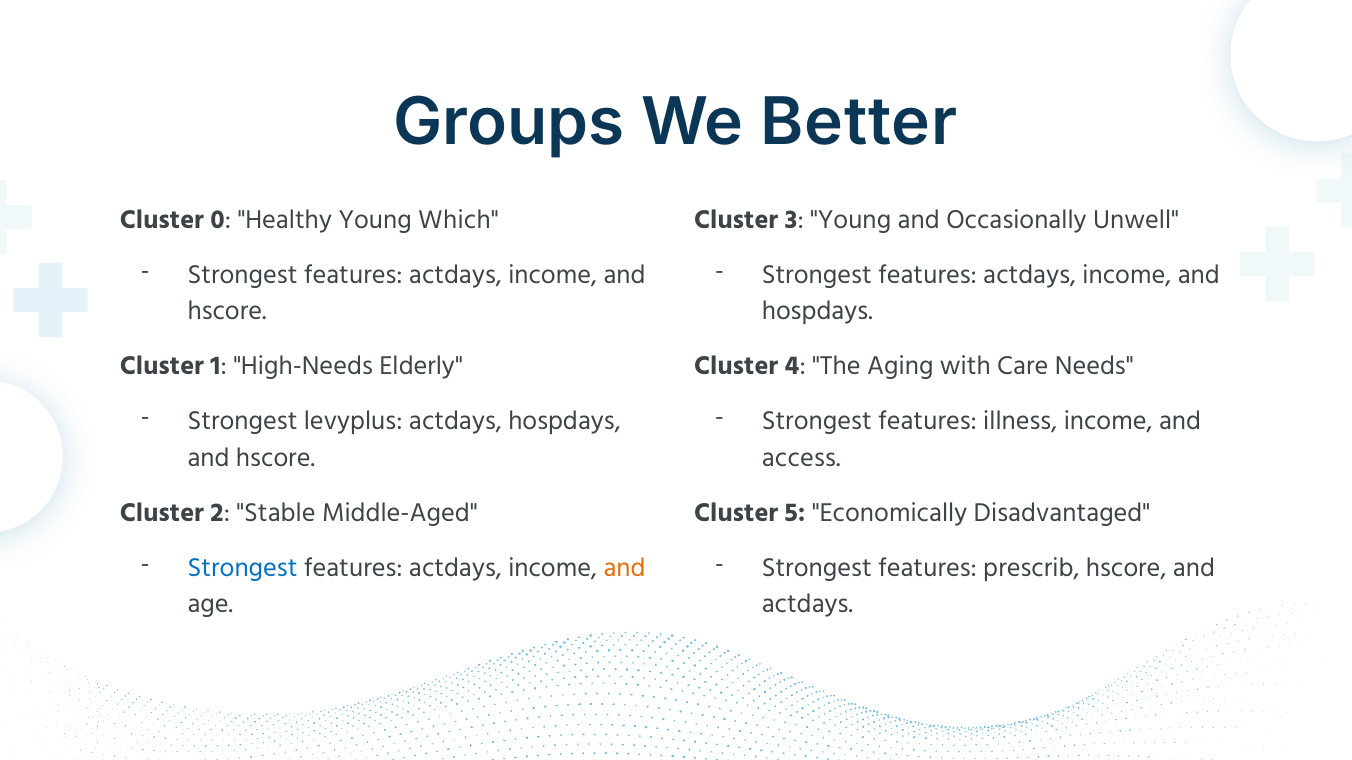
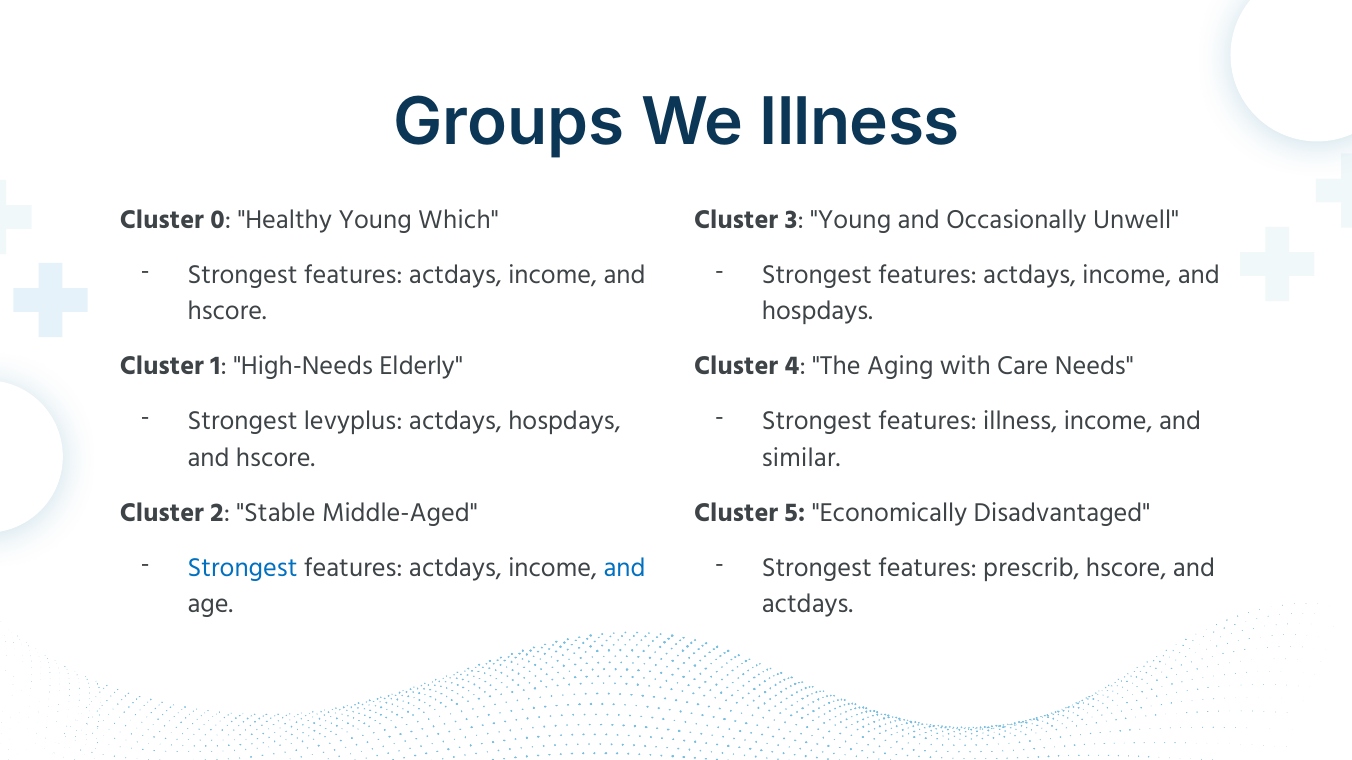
We Better: Better -> Illness
access: access -> similar
and at (625, 568) colour: orange -> blue
